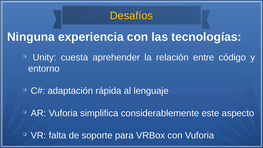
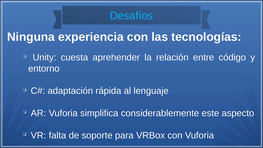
Desafíos colour: yellow -> light blue
